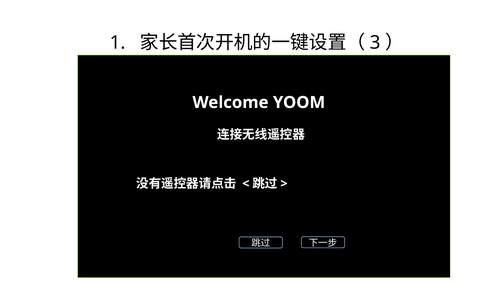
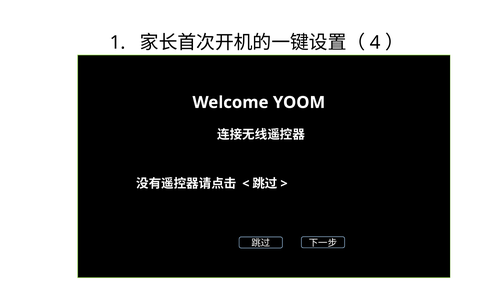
3: 3 -> 4
